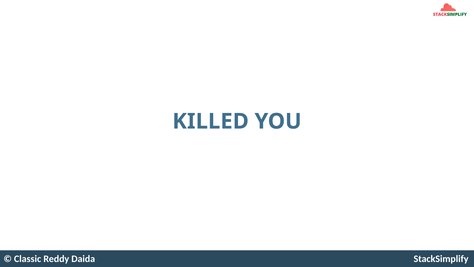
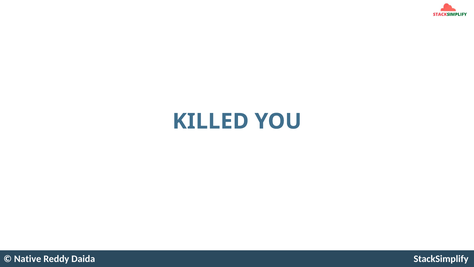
Classic: Classic -> Native
